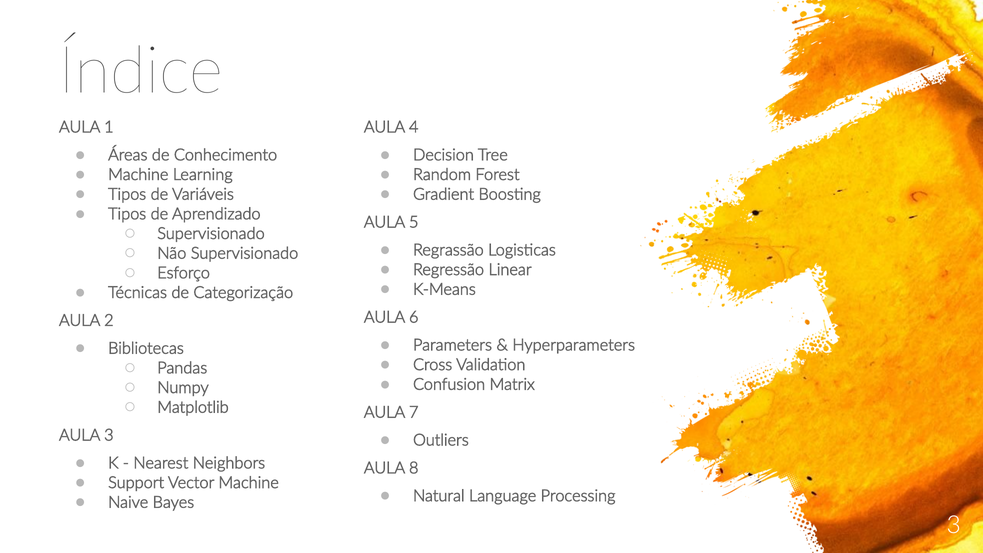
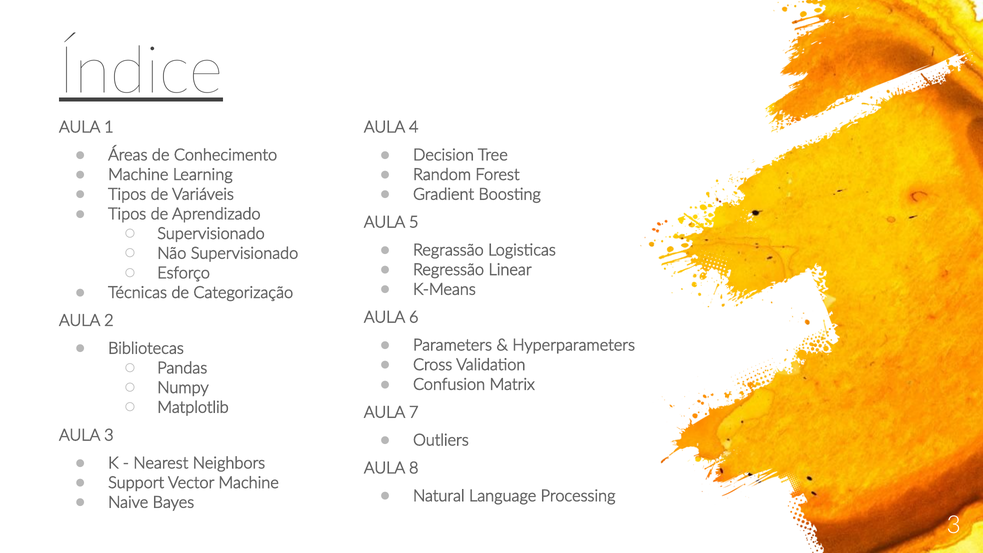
Índice underline: none -> present
